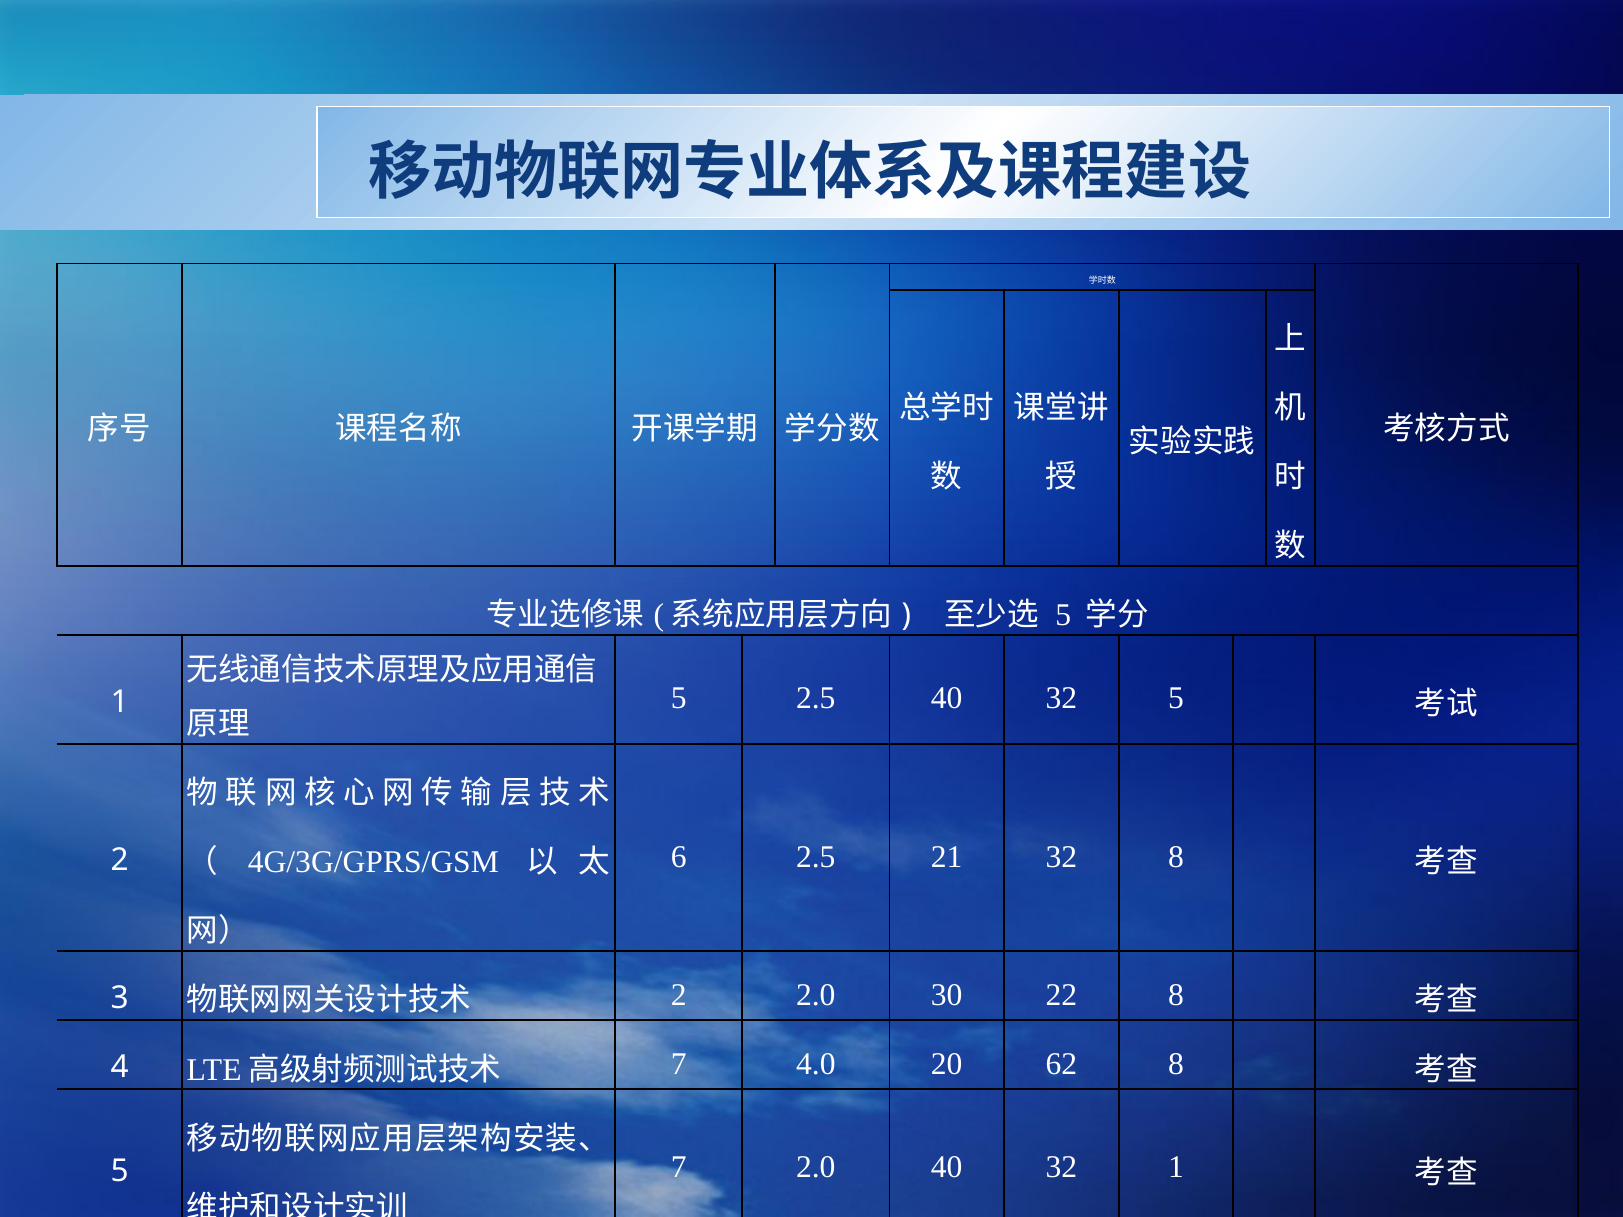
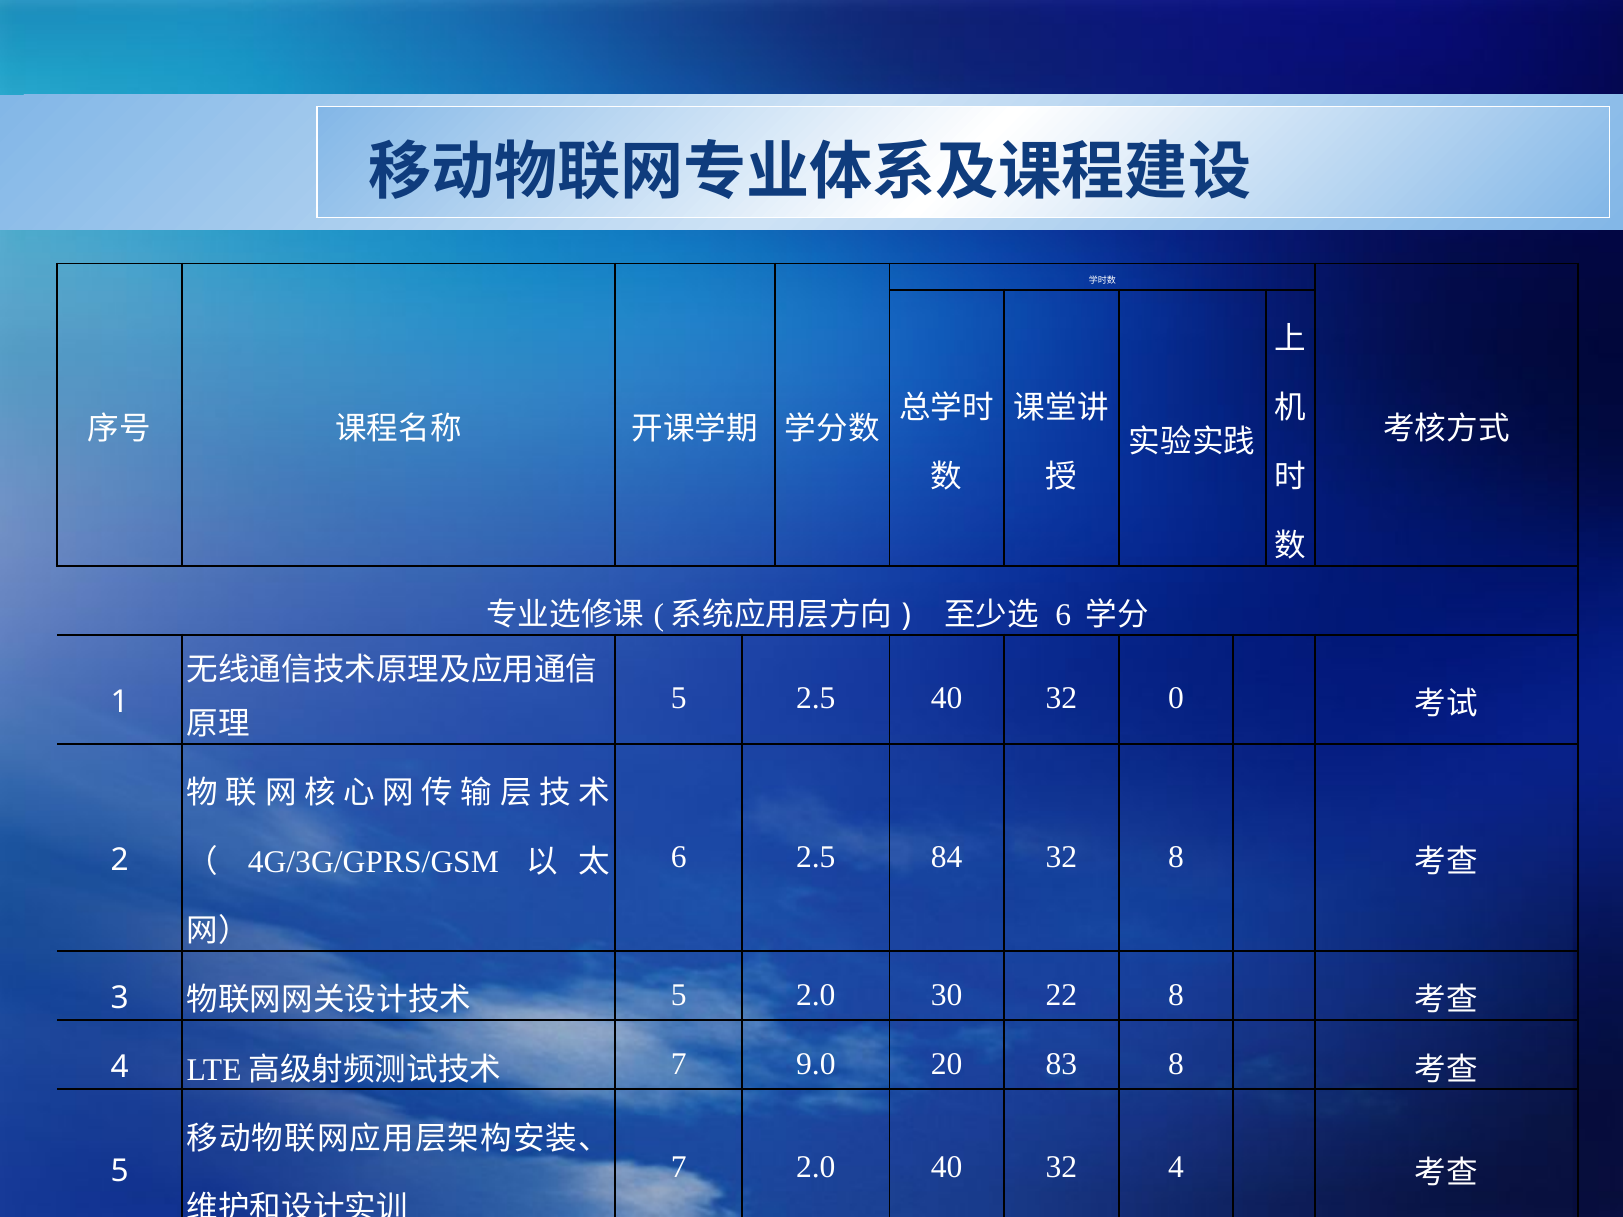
5 at (1063, 615): 5 -> 6
32 5: 5 -> 0
21: 21 -> 84
2 at (679, 995): 2 -> 5
4.0: 4.0 -> 9.0
62: 62 -> 83
32 1: 1 -> 4
